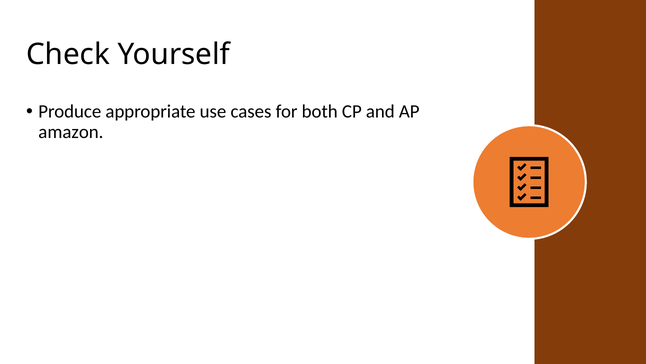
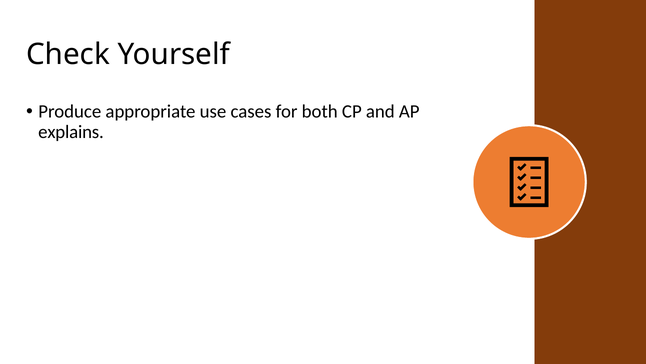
amazon: amazon -> explains
